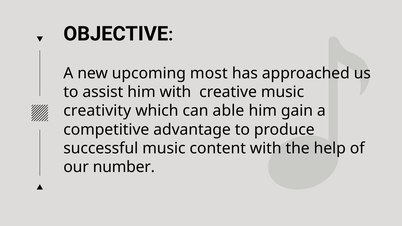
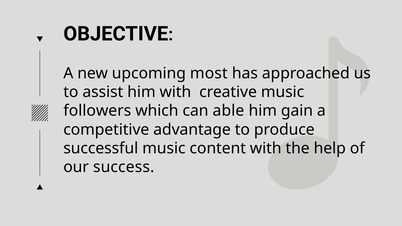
creativity: creativity -> followers
number: number -> success
